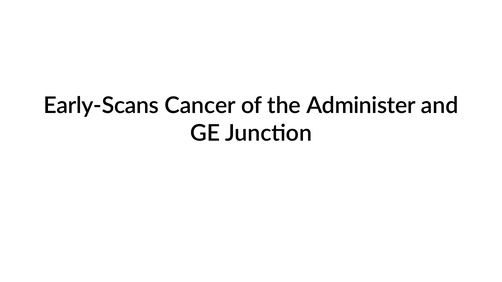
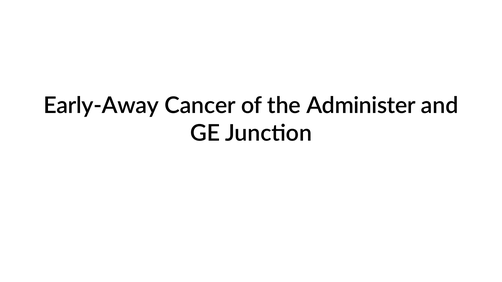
Early-Scans: Early-Scans -> Early-Away
